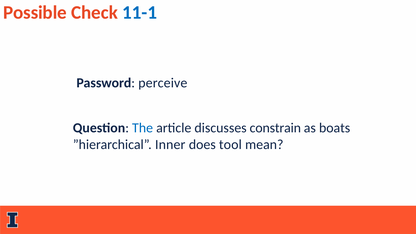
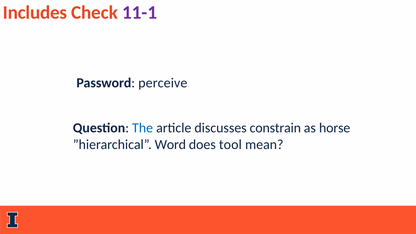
Possible: Possible -> Includes
11-1 colour: blue -> purple
boats: boats -> horse
Inner: Inner -> Word
